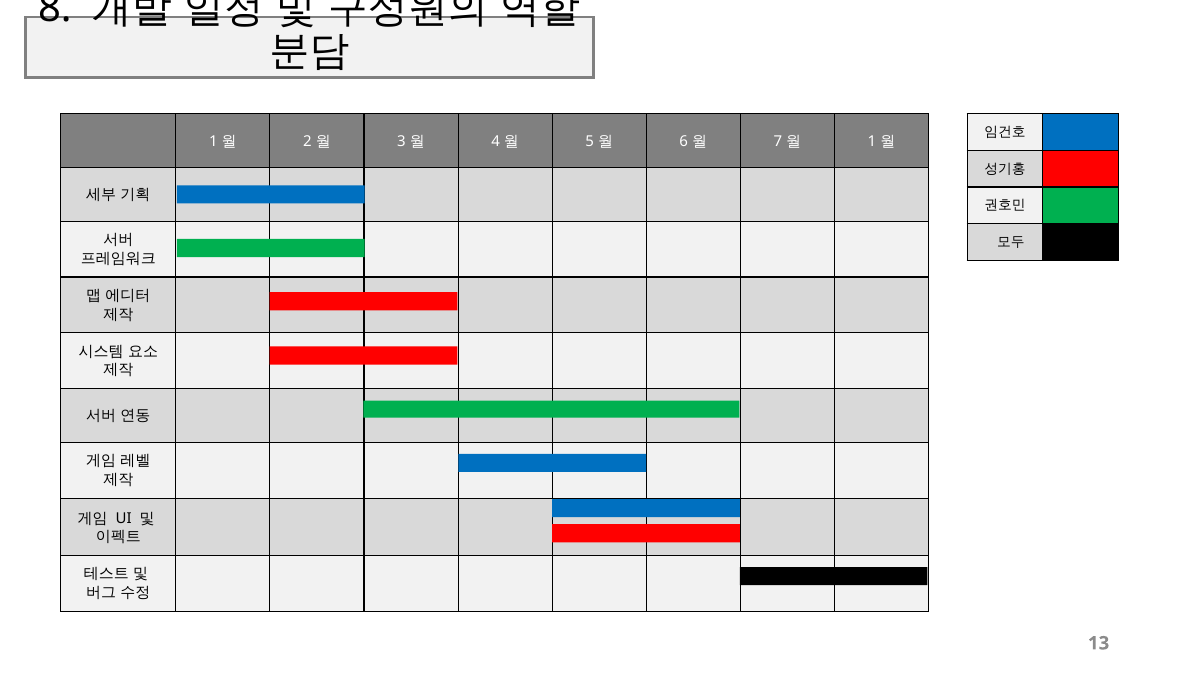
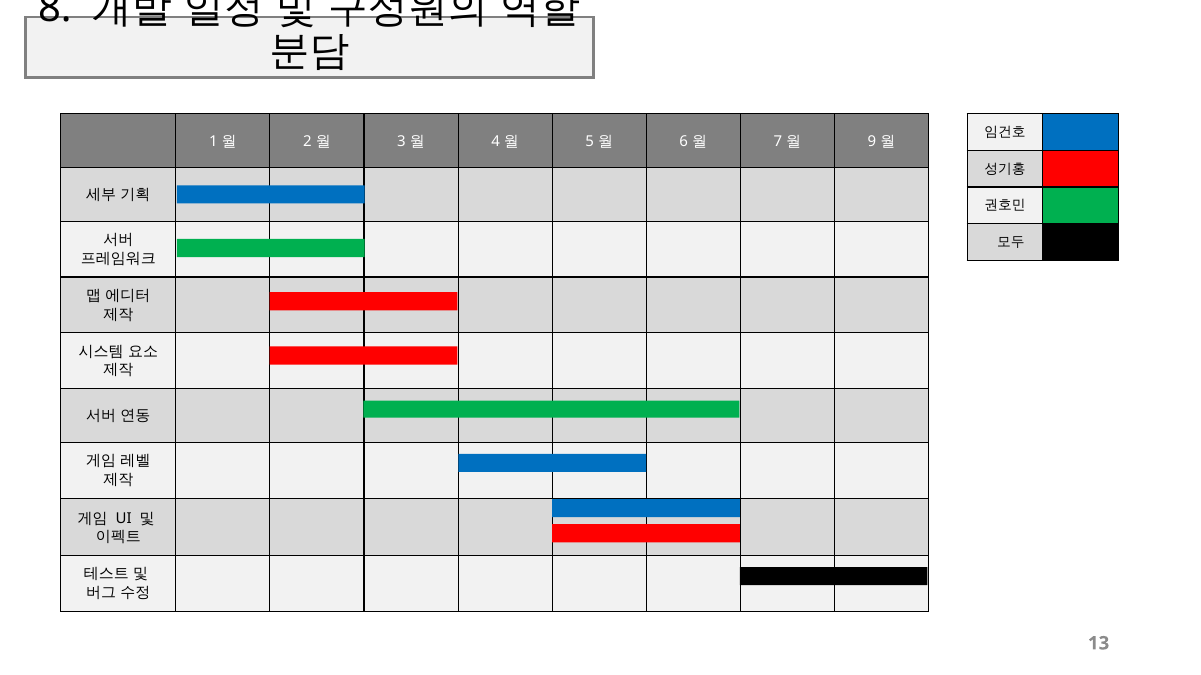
1 at (872, 141): 1 -> 9
